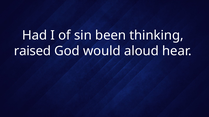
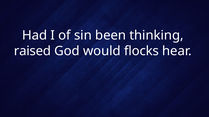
aloud: aloud -> flocks
